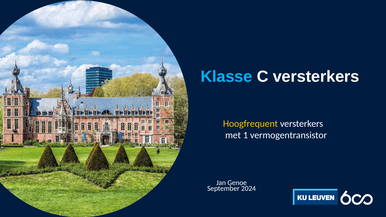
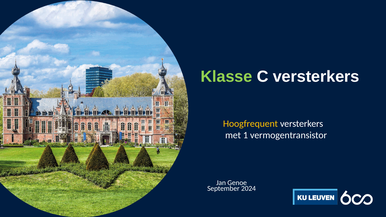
Klasse colour: light blue -> light green
